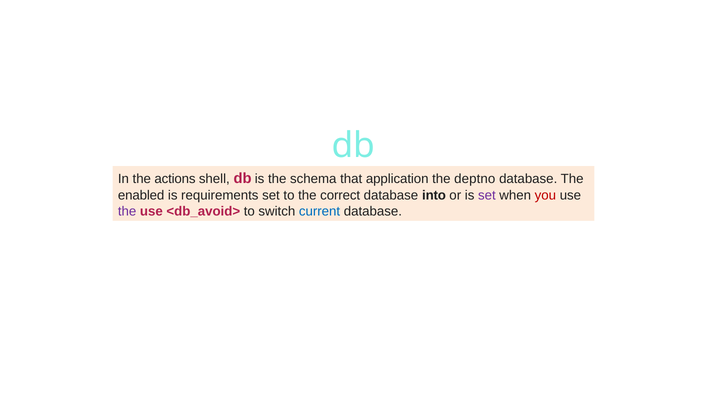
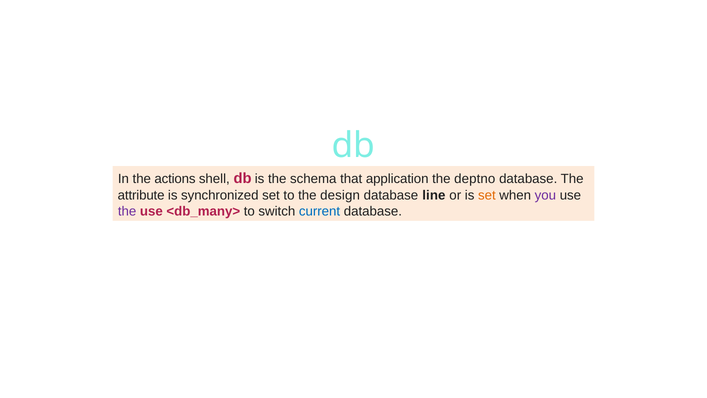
enabled: enabled -> attribute
requirements: requirements -> synchronized
correct: correct -> design
into: into -> line
set at (487, 195) colour: purple -> orange
you colour: red -> purple
<db_avoid>: <db_avoid> -> <db_many>
